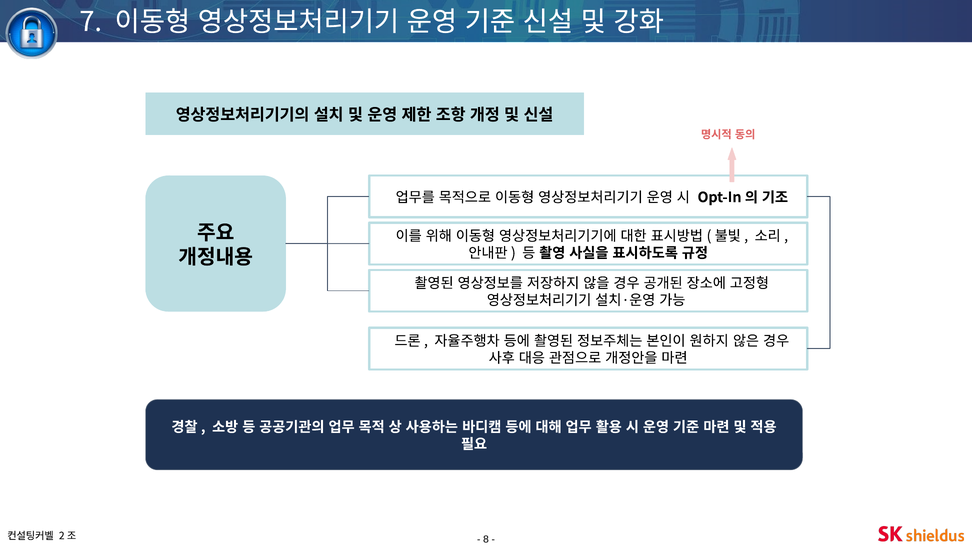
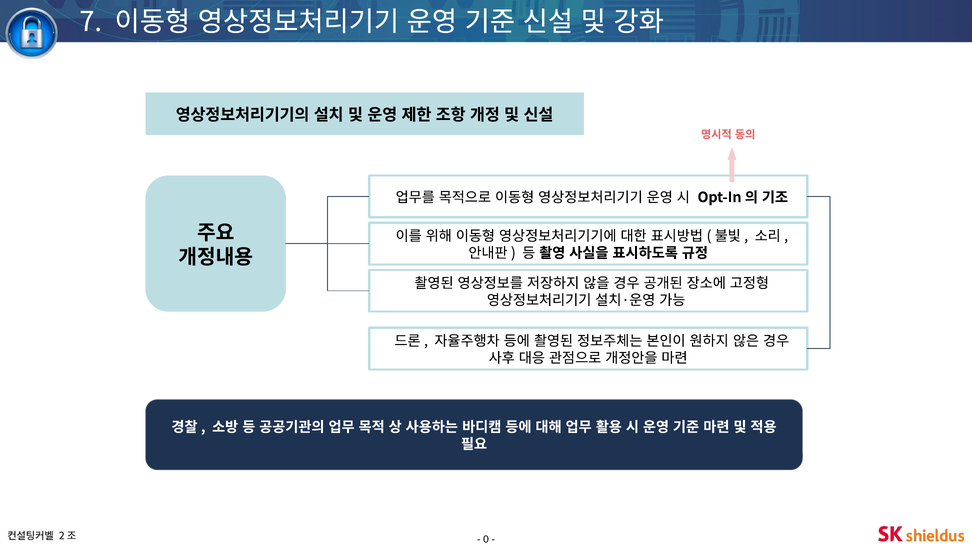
8: 8 -> 0
